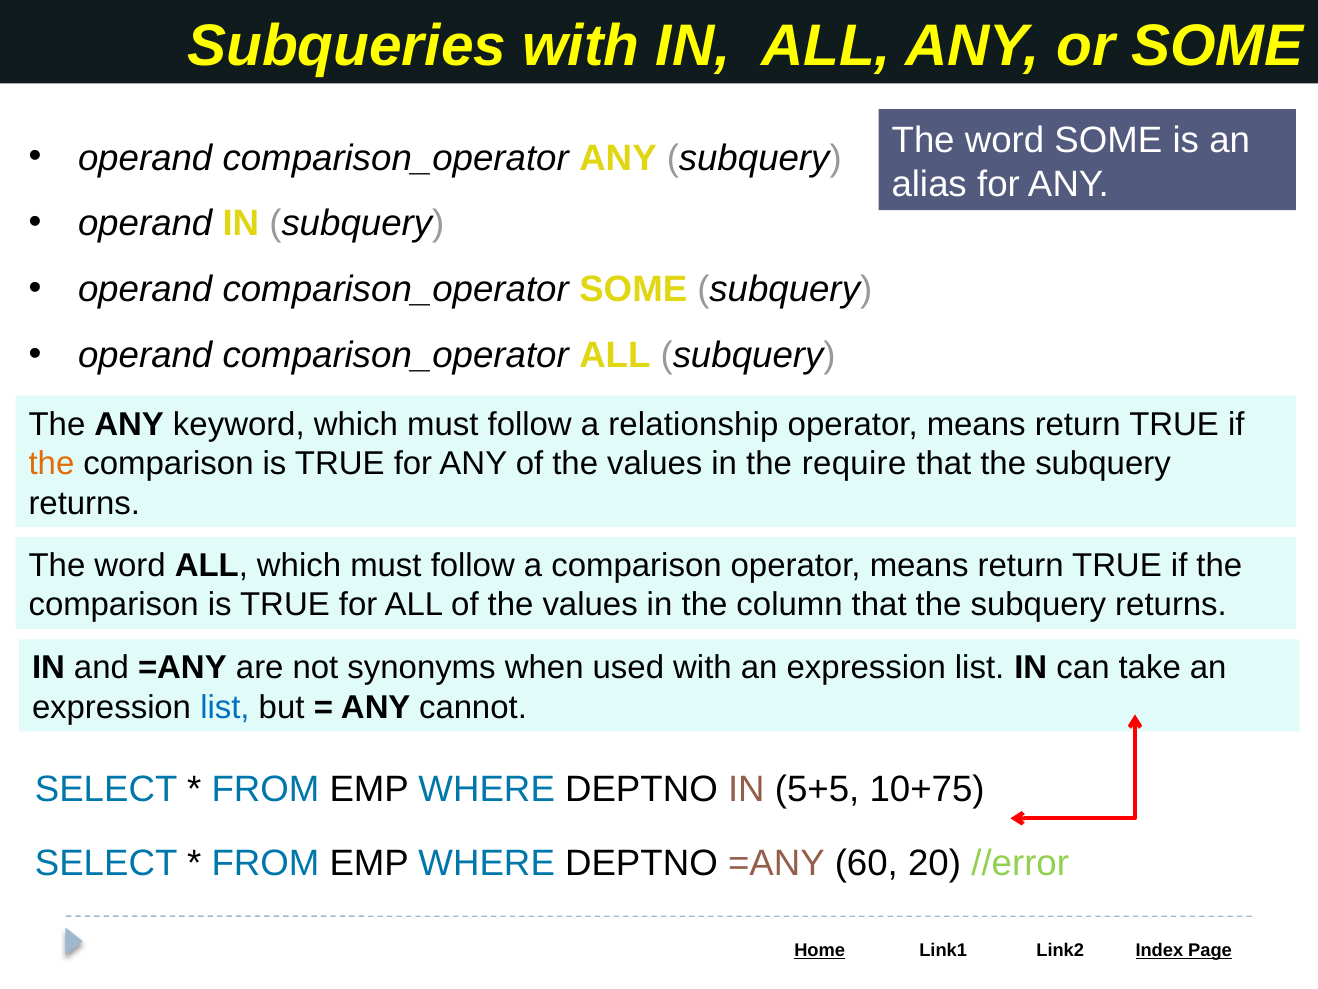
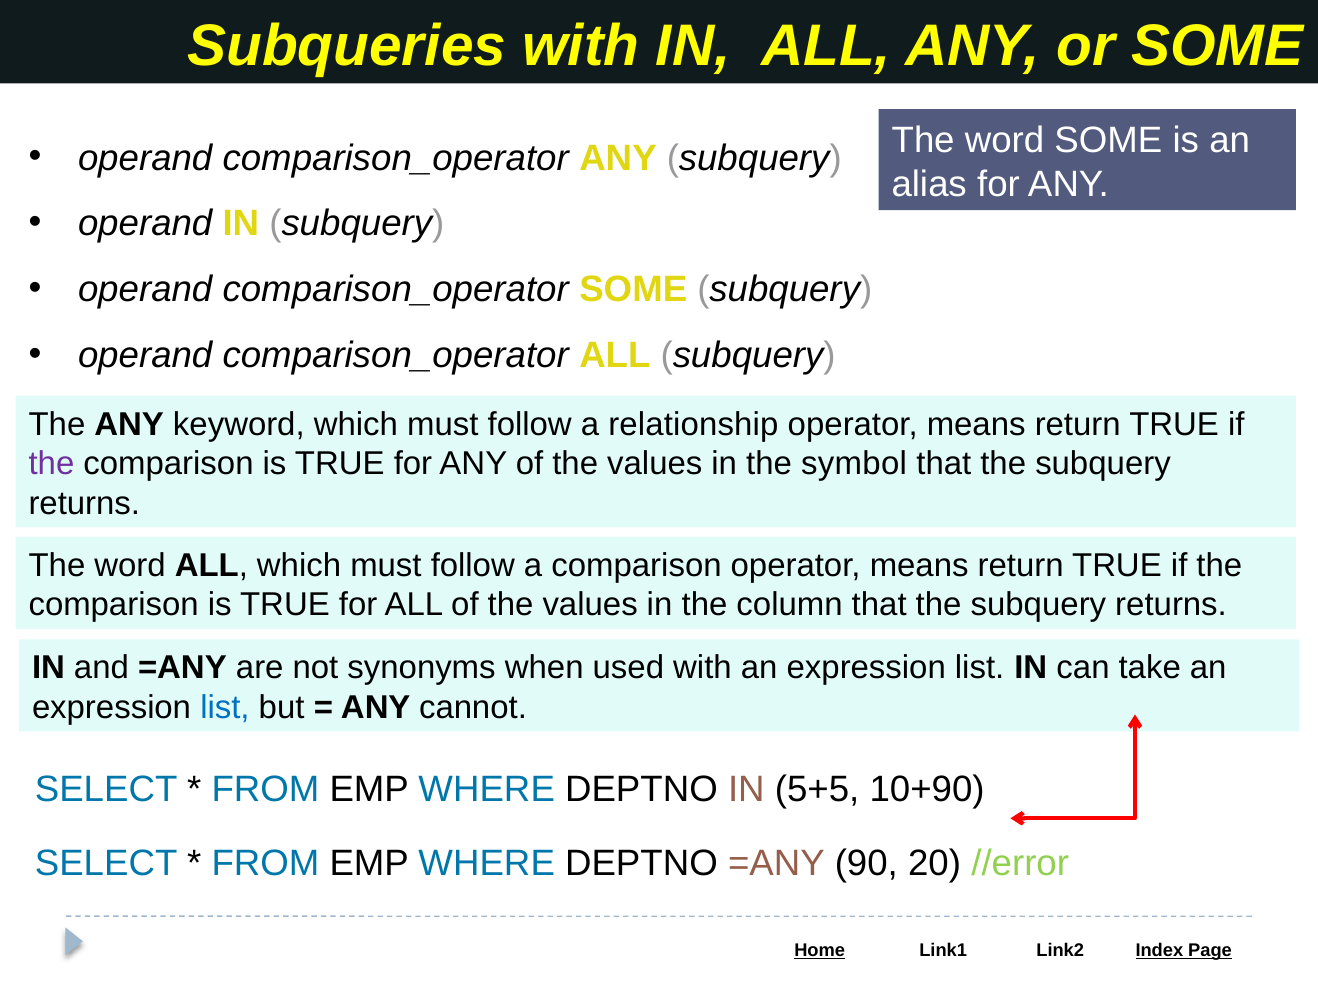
the at (51, 463) colour: orange -> purple
require: require -> symbol
10+75: 10+75 -> 10+90
60: 60 -> 90
